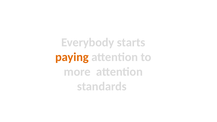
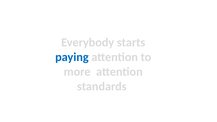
paying colour: orange -> blue
